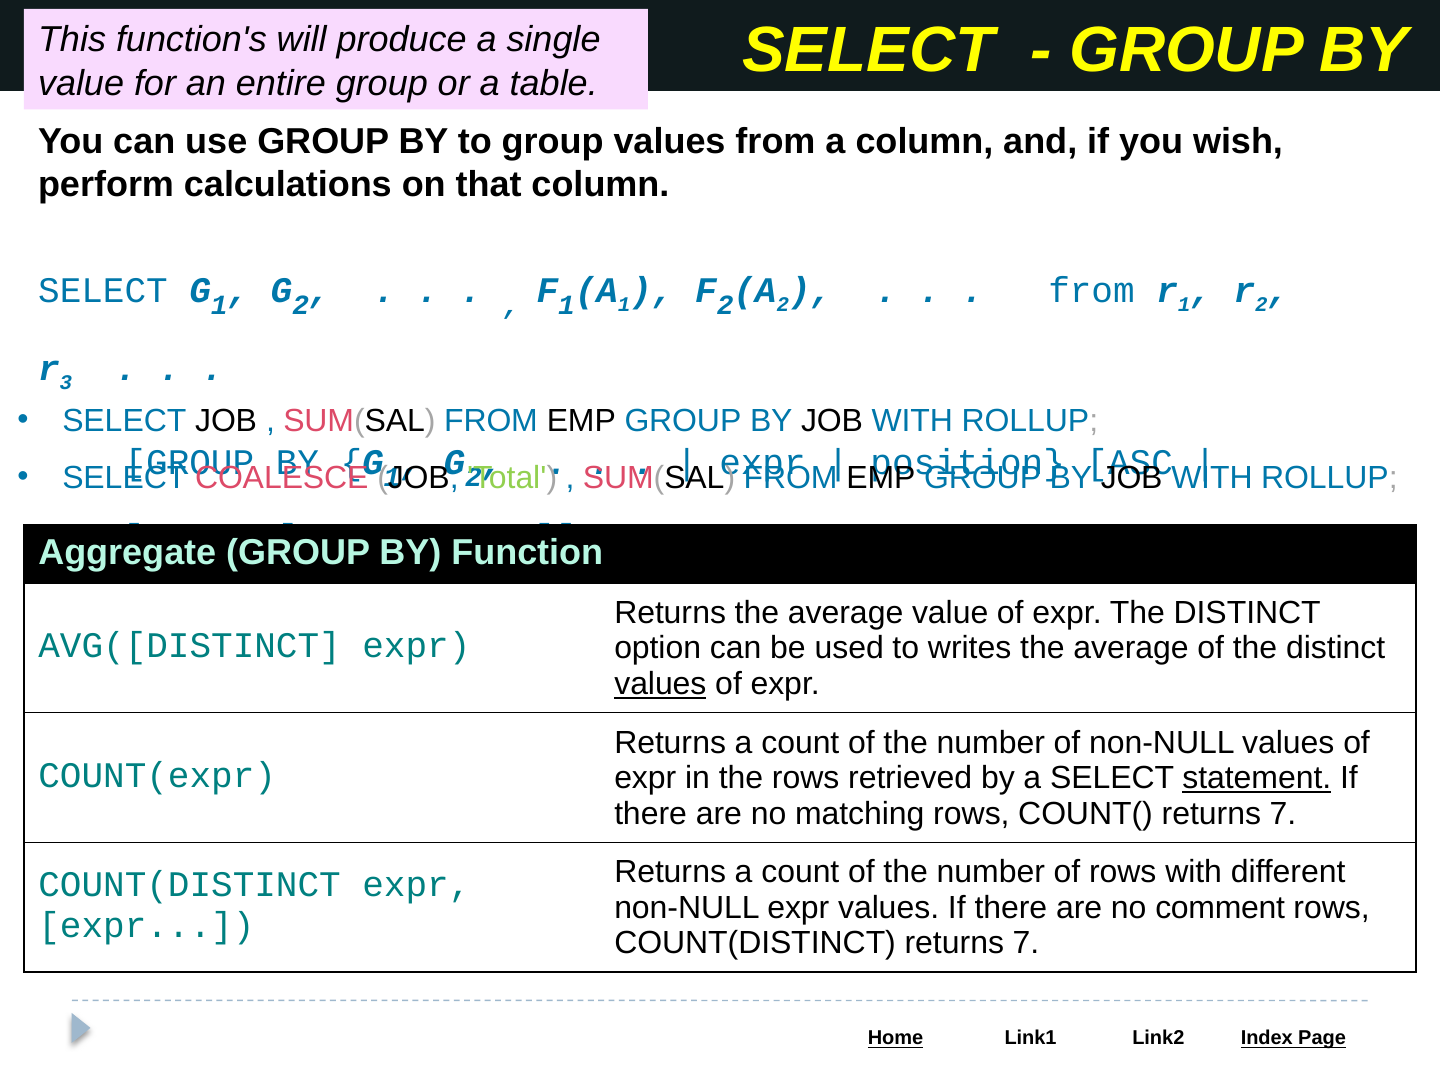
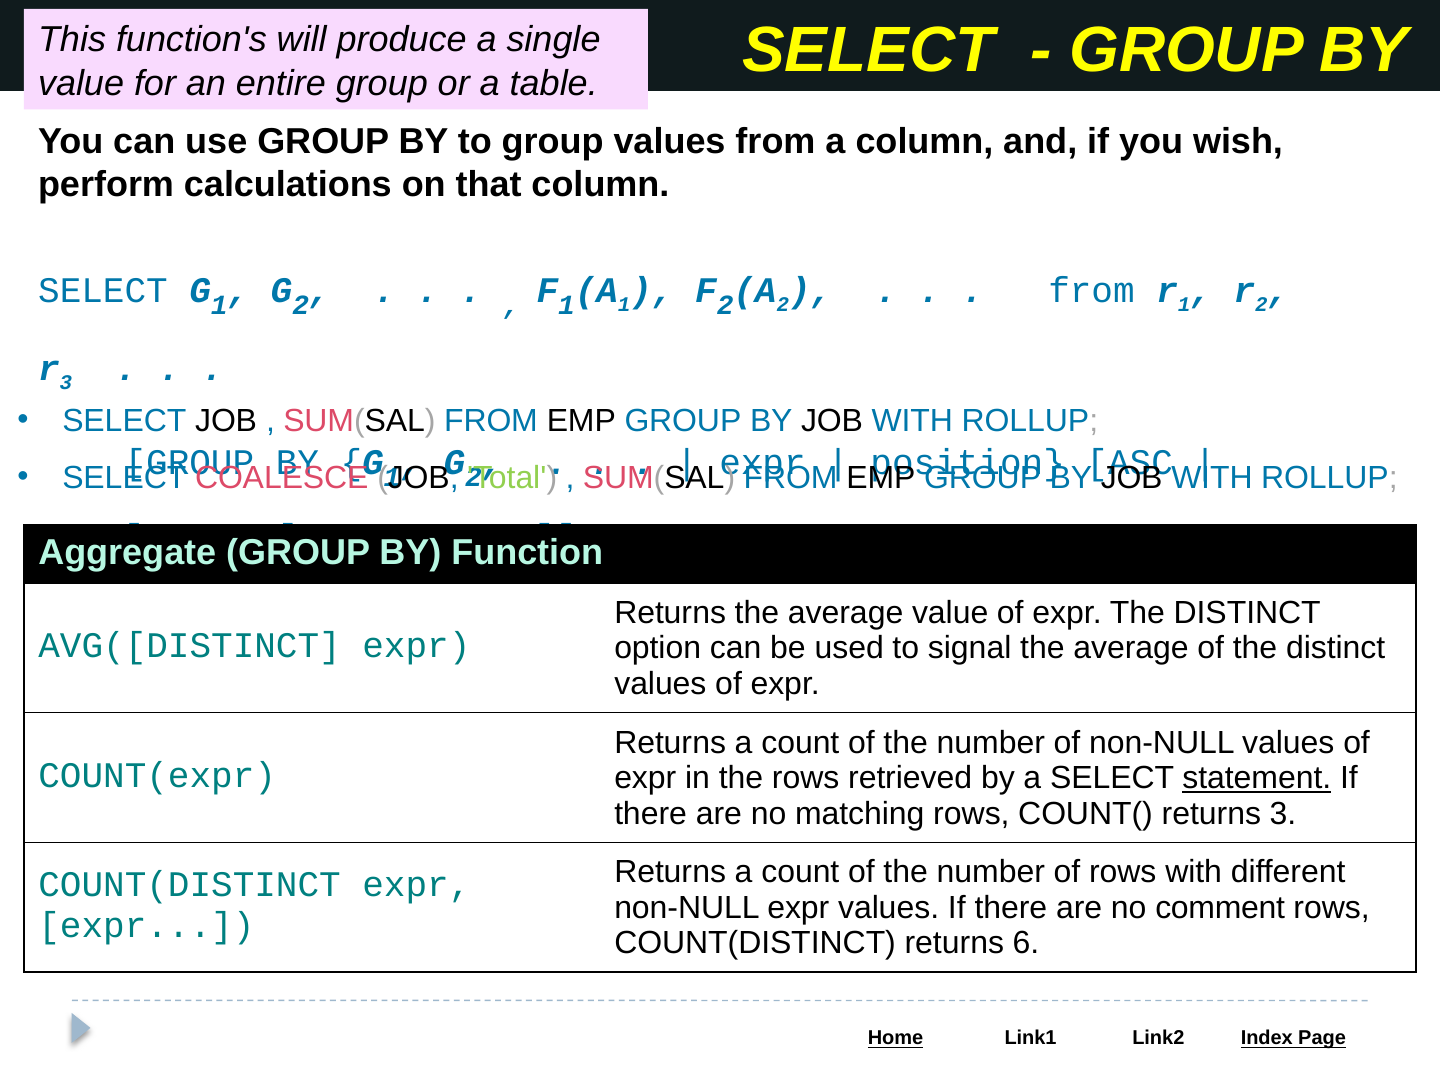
writes: writes -> signal
values at (660, 684) underline: present -> none
COUNT( returns 7: 7 -> 3
COUNT(DISTINCT returns 7: 7 -> 6
